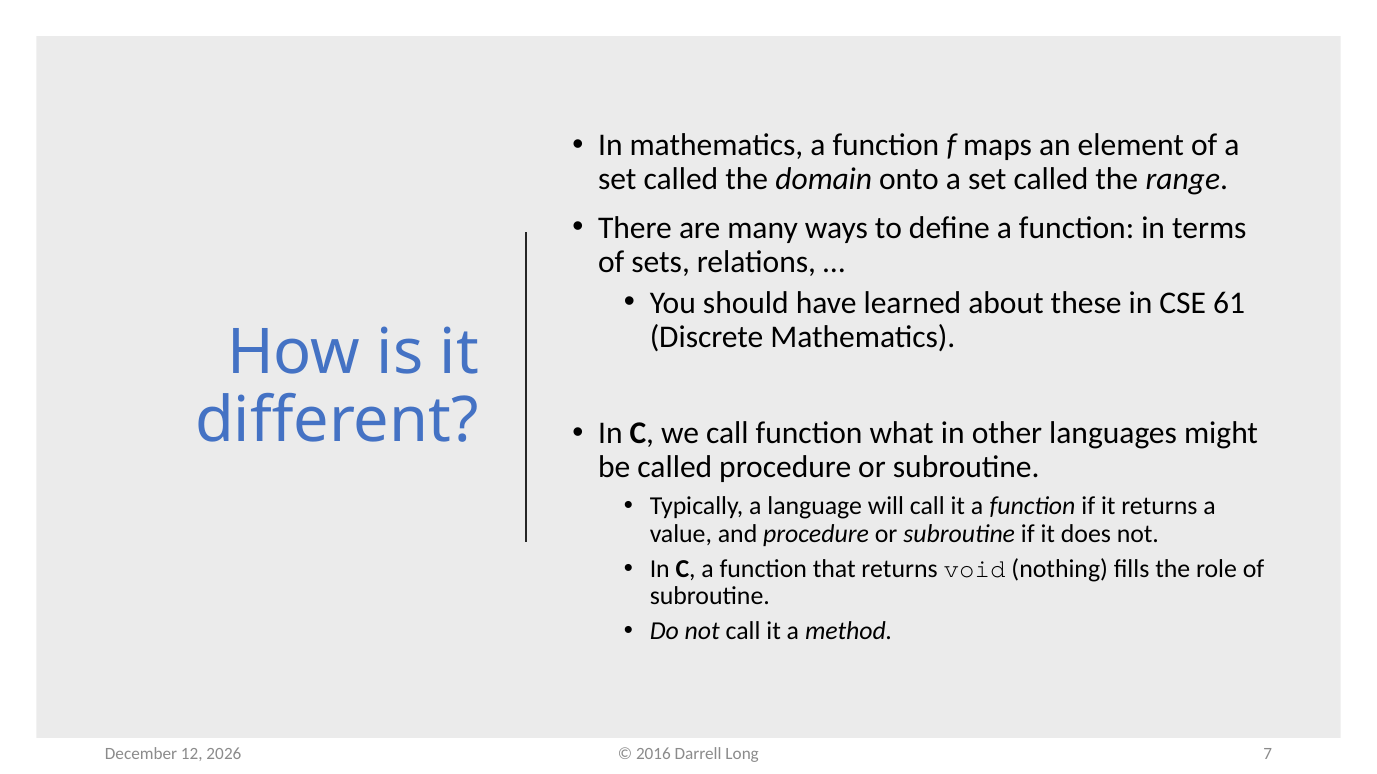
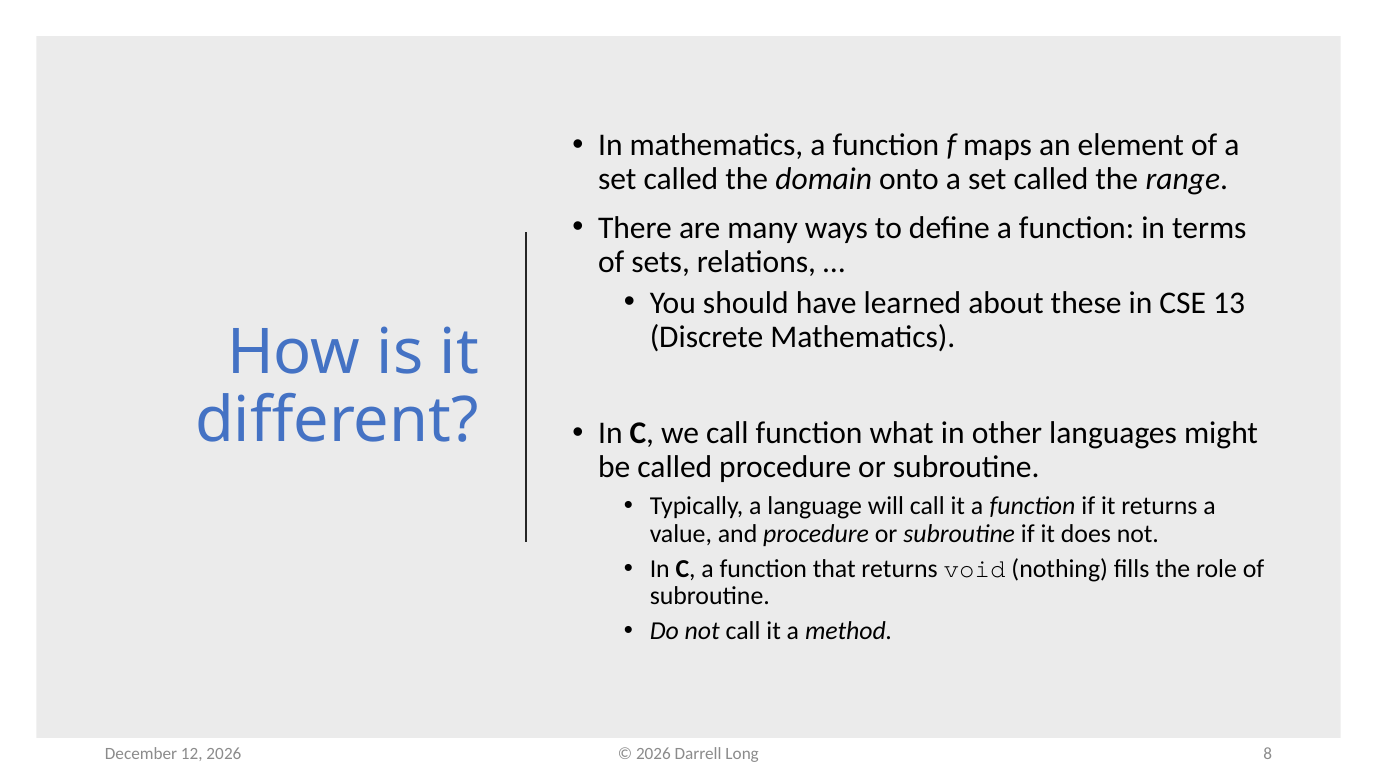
61: 61 -> 13
2016 at (653, 754): 2016 -> 2026
7: 7 -> 8
